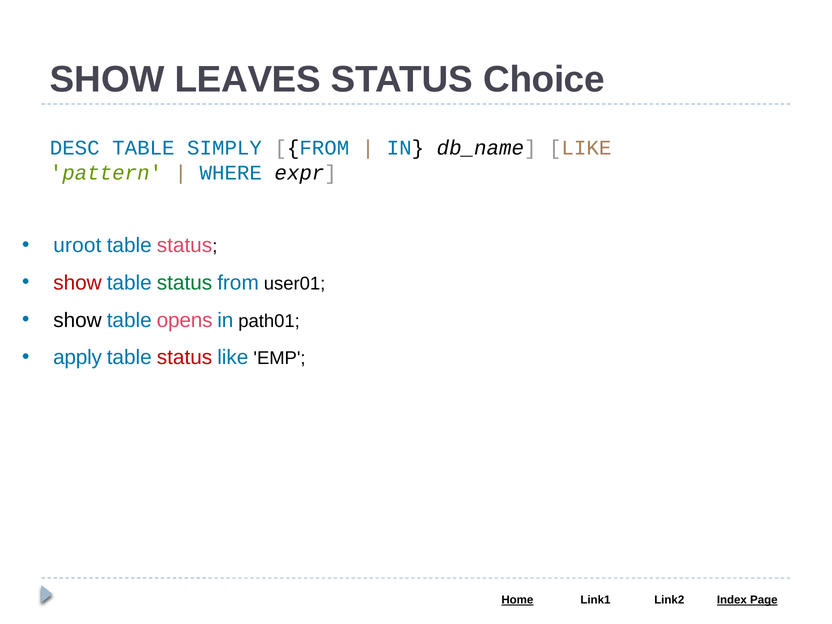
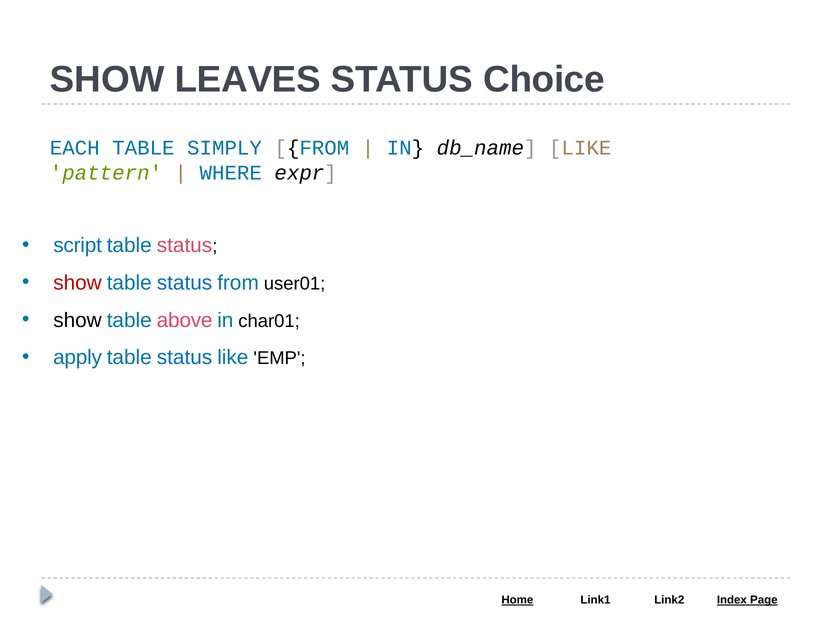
DESC: DESC -> EACH
uroot: uroot -> script
status at (185, 283) colour: green -> blue
opens: opens -> above
path01: path01 -> char01
status at (185, 358) colour: red -> blue
